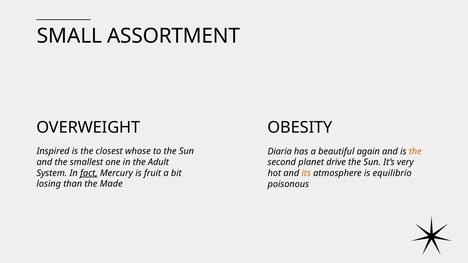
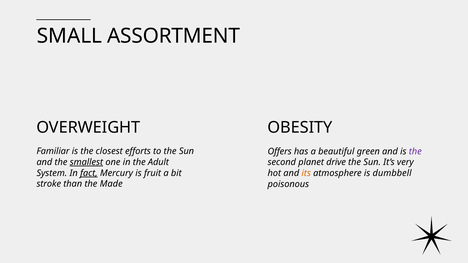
Inspired: Inspired -> Familiar
whose: whose -> efforts
Diaria: Diaria -> Offers
again: again -> green
the at (415, 152) colour: orange -> purple
smallest underline: none -> present
equilibrio: equilibrio -> dumbbell
losing: losing -> stroke
